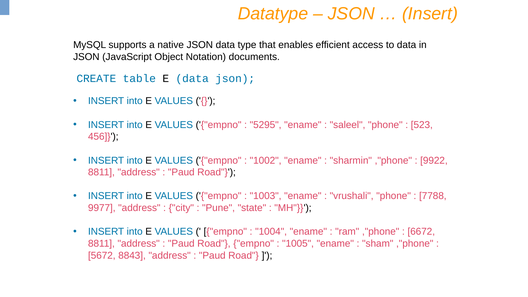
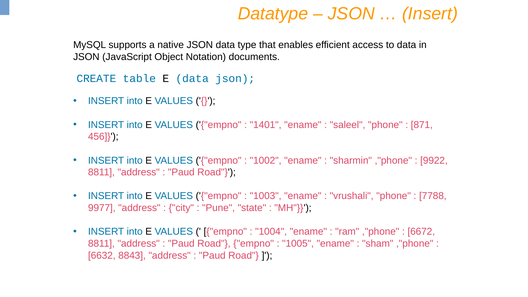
5295: 5295 -> 1401
523: 523 -> 871
5672: 5672 -> 6632
